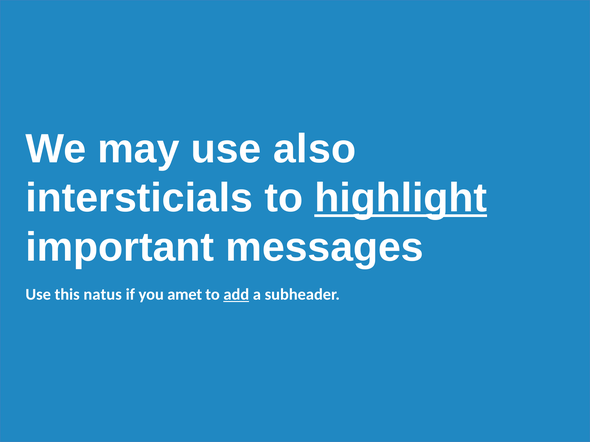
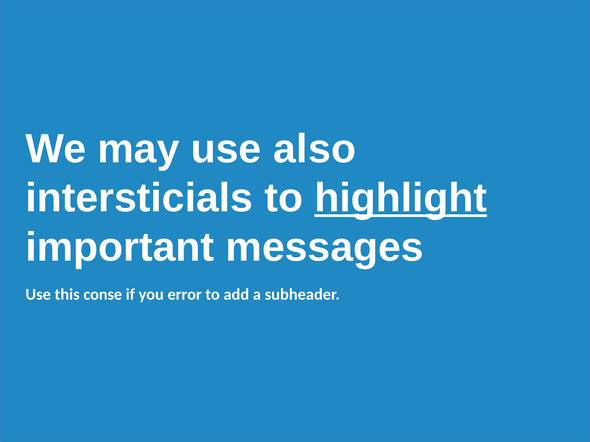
natus: natus -> conse
amet: amet -> error
add underline: present -> none
